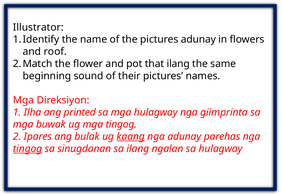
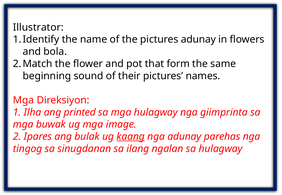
roof: roof -> bola
that ilang: ilang -> form
mga tingog: tingog -> image
tingog at (28, 149) underline: present -> none
